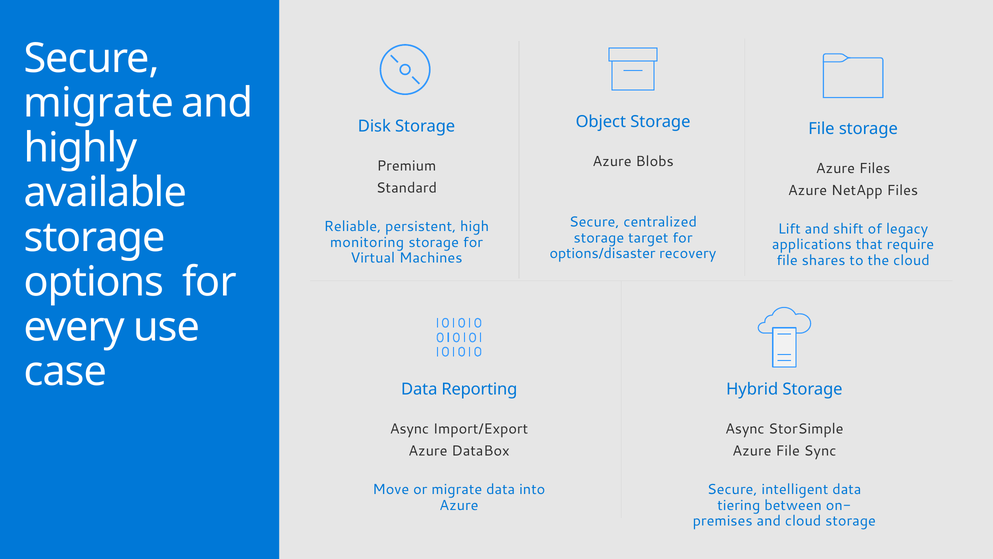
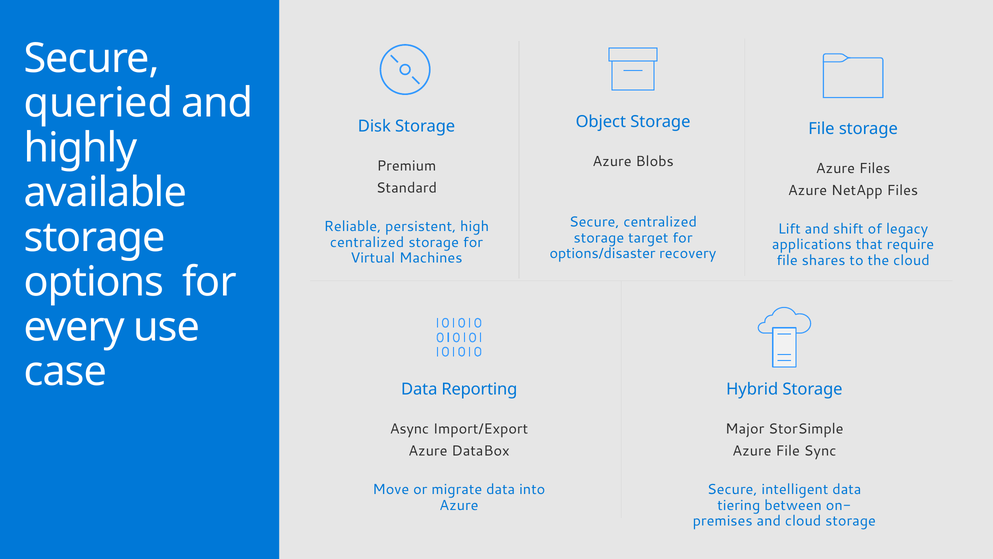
migrate at (98, 103): migrate -> queried
monitoring at (367, 242): monitoring -> centralized
Async at (745, 429): Async -> Major
